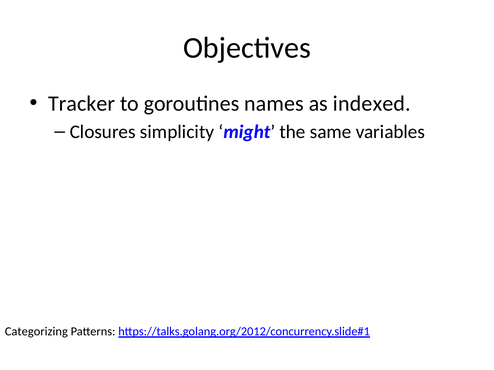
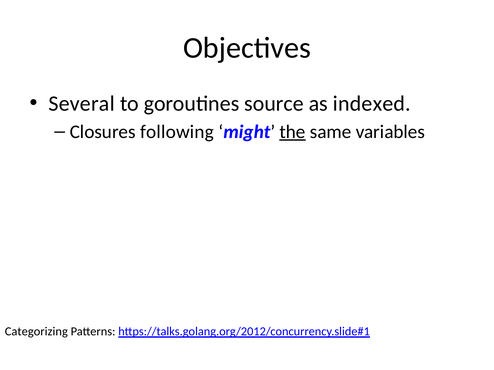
Tracker: Tracker -> Several
names: names -> source
simplicity: simplicity -> following
the underline: none -> present
